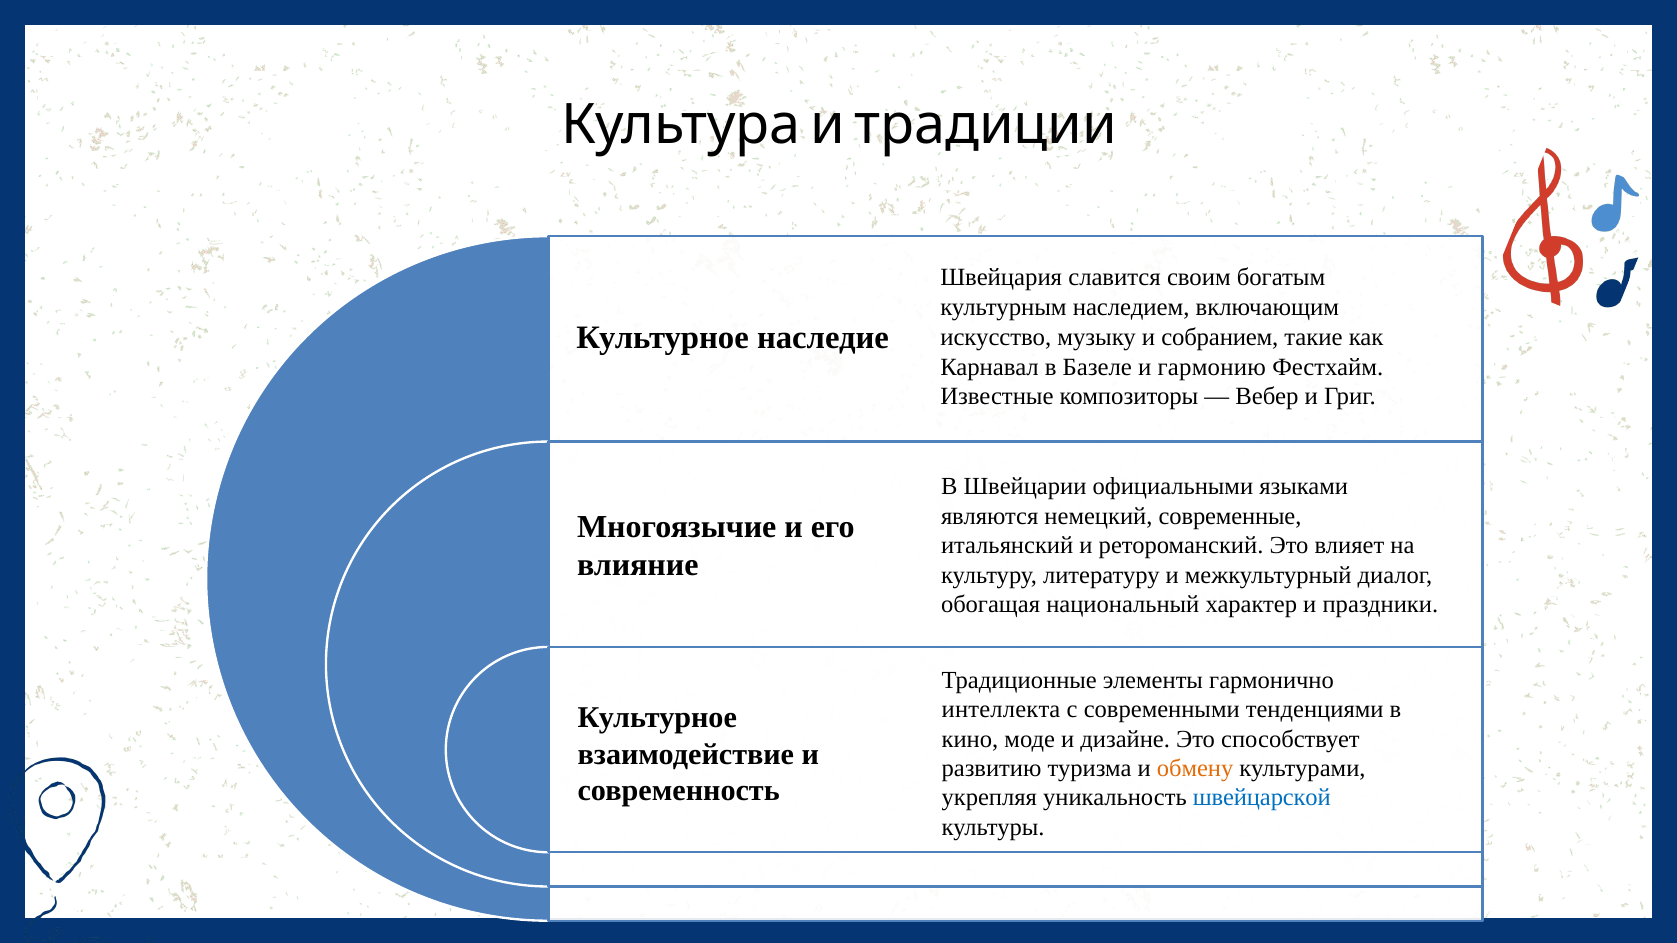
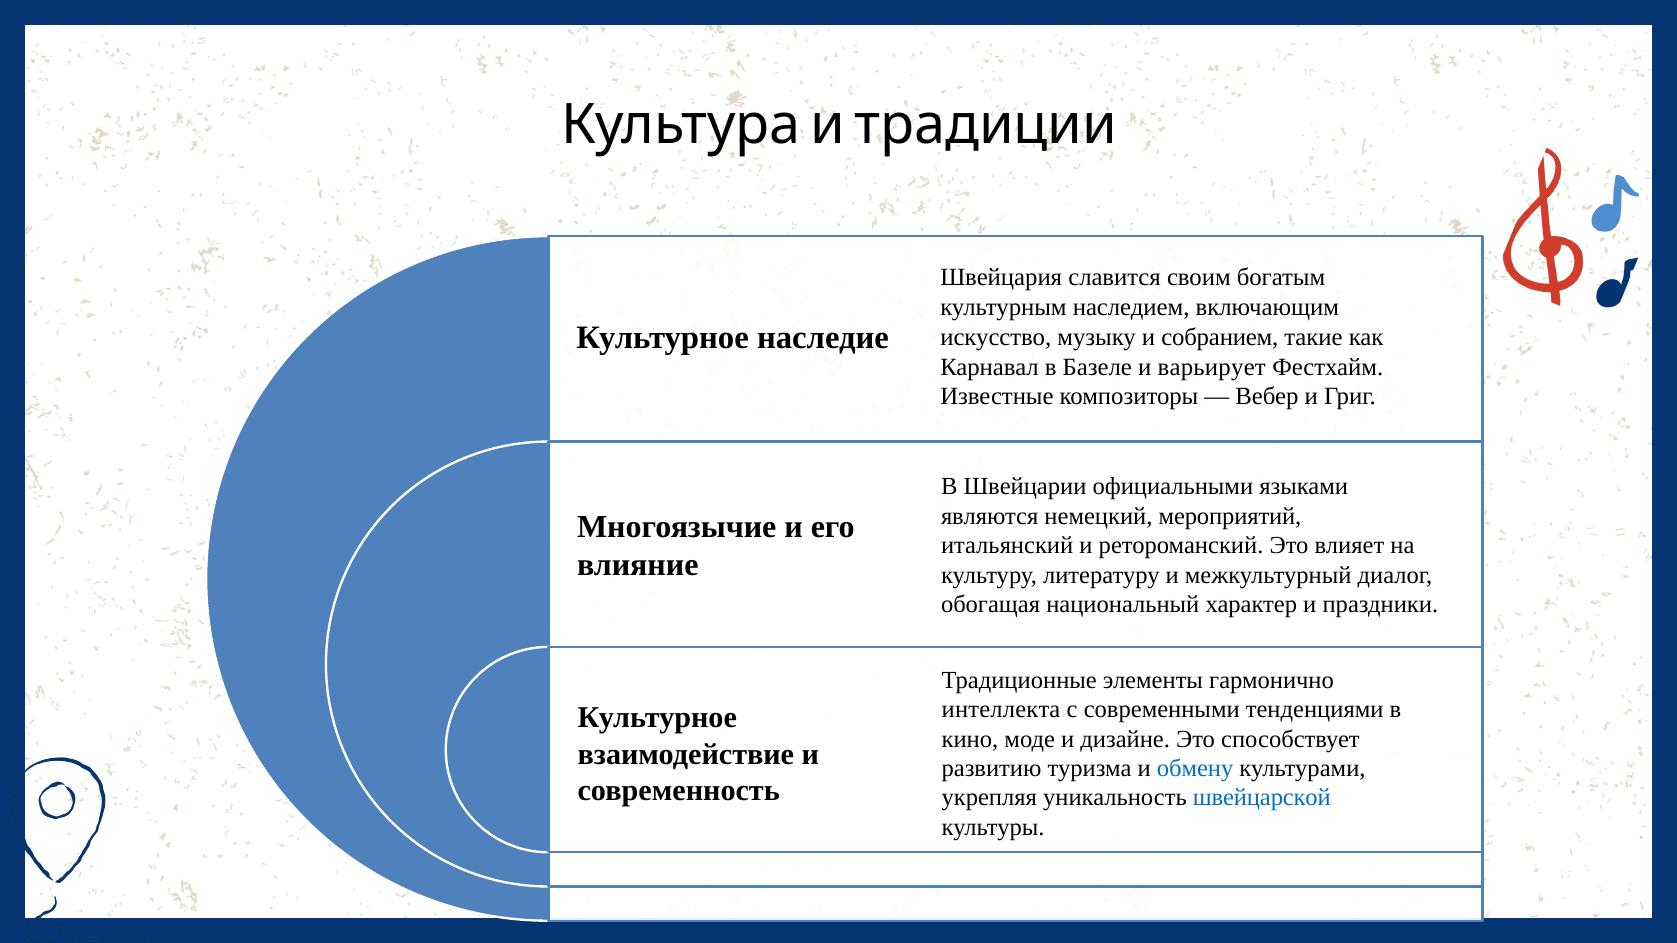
гармонию: гармонию -> варьирует
современные: современные -> мероприятий
обмену colour: orange -> blue
